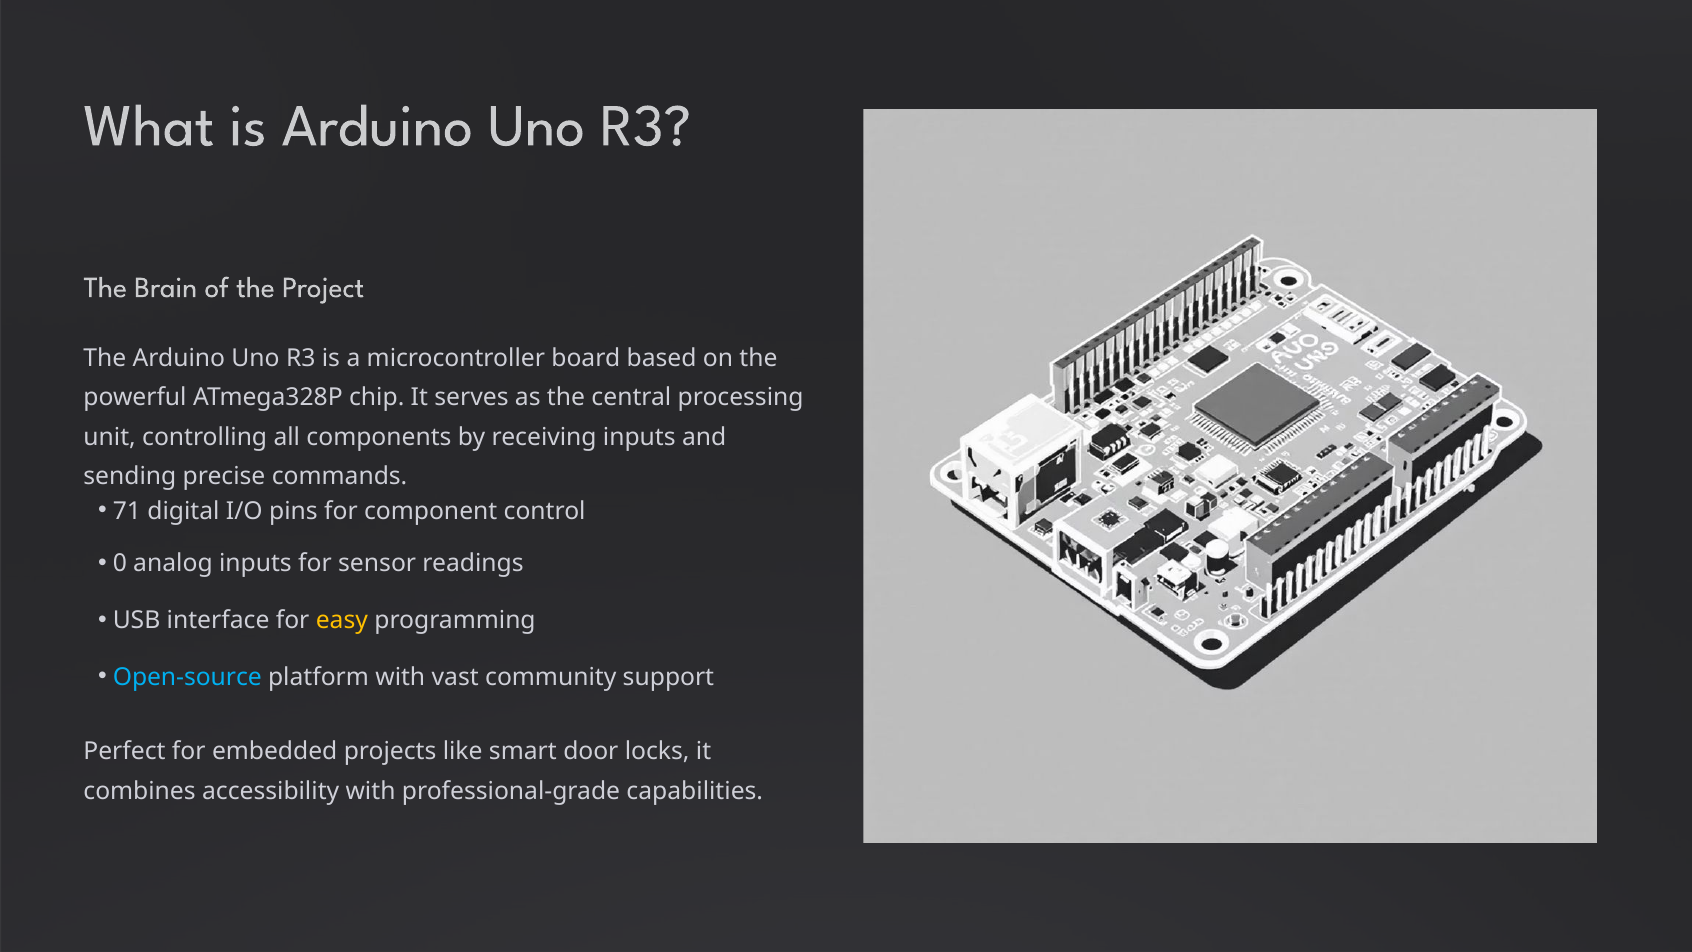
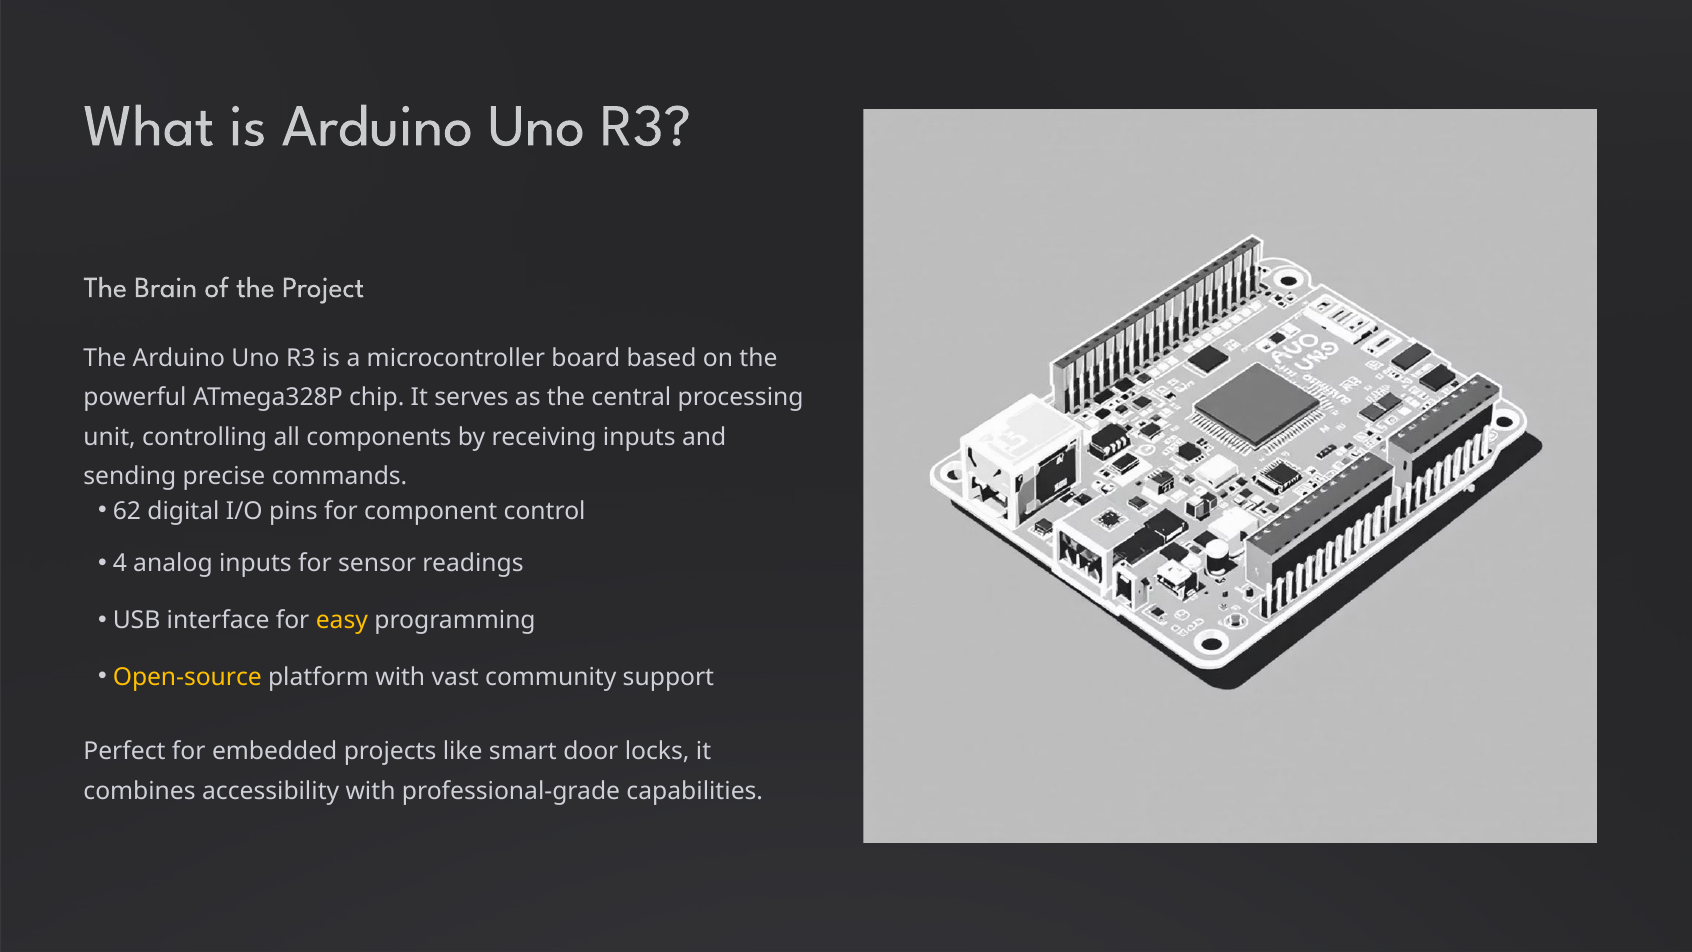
71: 71 -> 62
0: 0 -> 4
Open-source colour: light blue -> yellow
